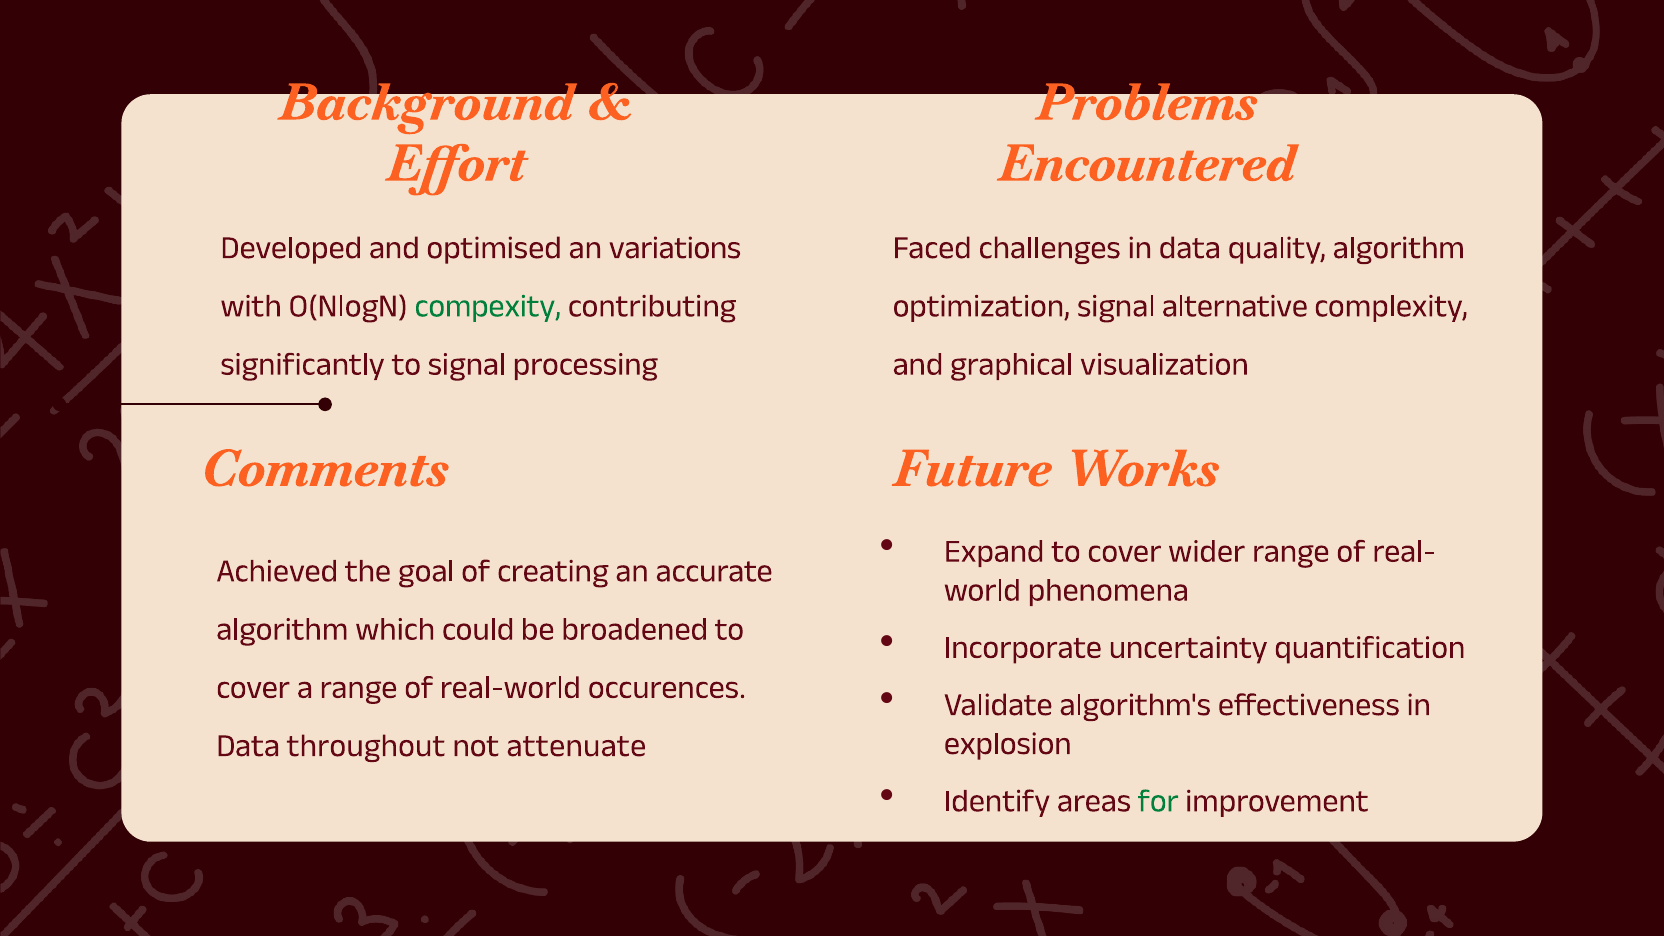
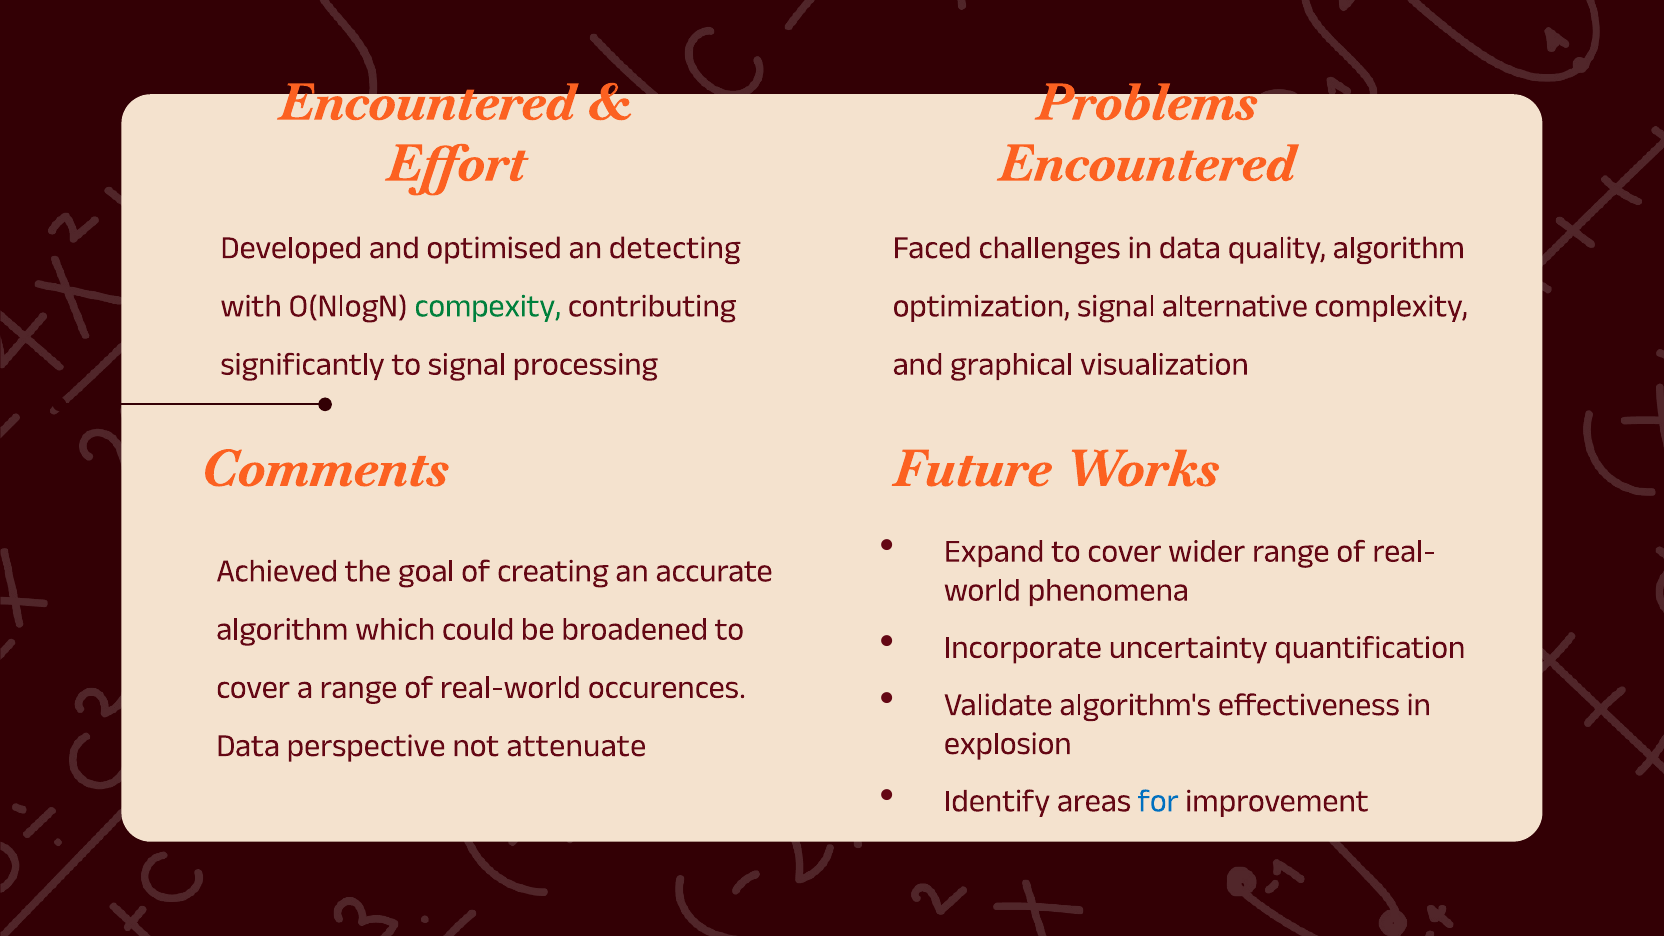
Background at (427, 103): Background -> Encountered
variations: variations -> detecting
throughout: throughout -> perspective
for colour: green -> blue
